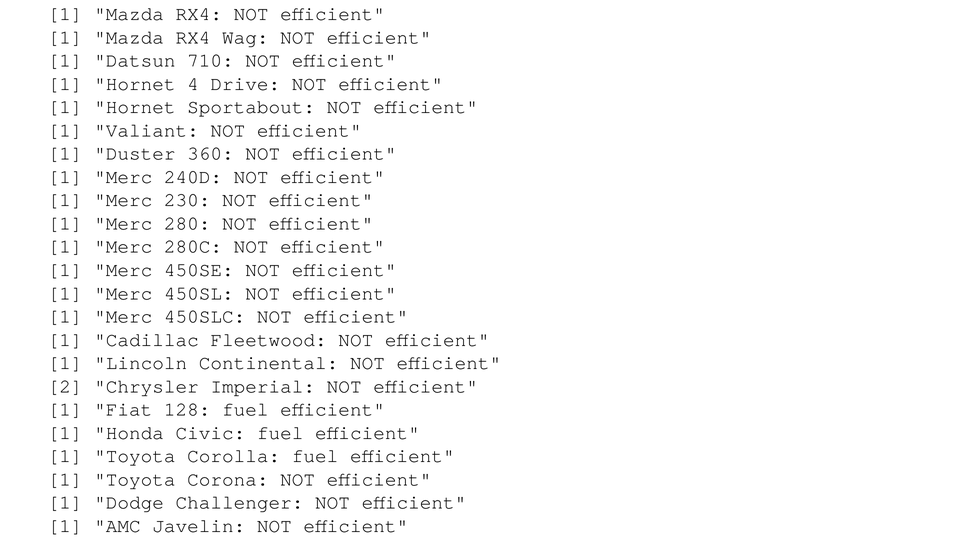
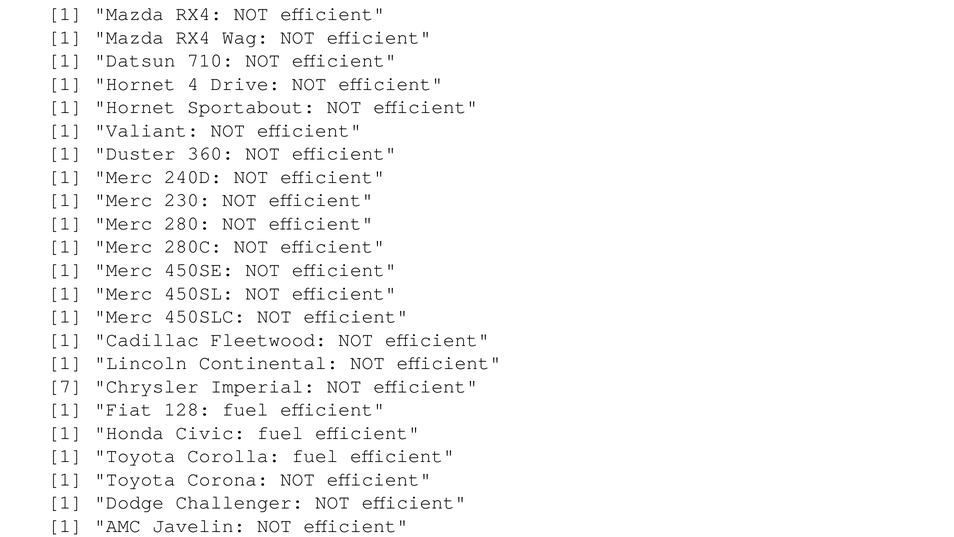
2: 2 -> 7
